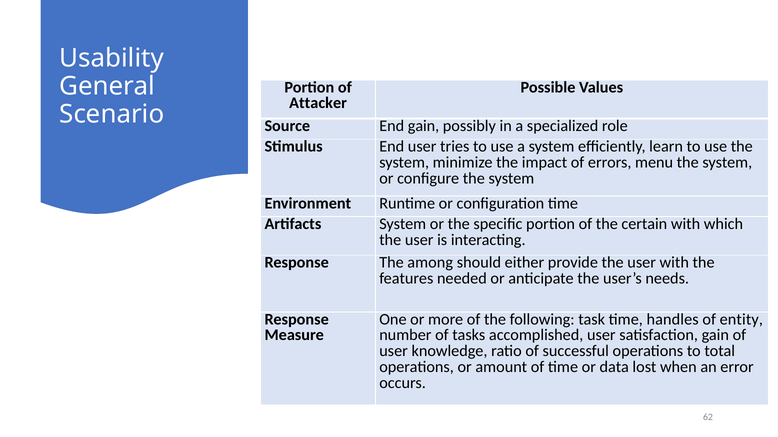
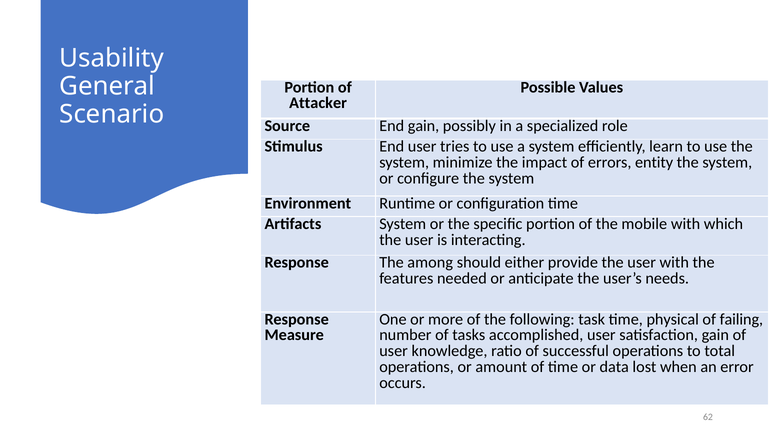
menu: menu -> entity
certain: certain -> mobile
handles: handles -> physical
entity: entity -> failing
